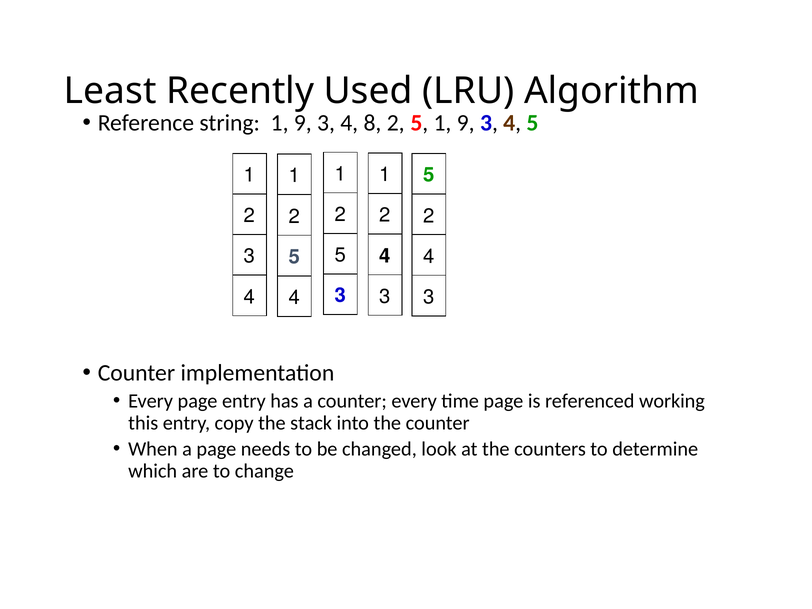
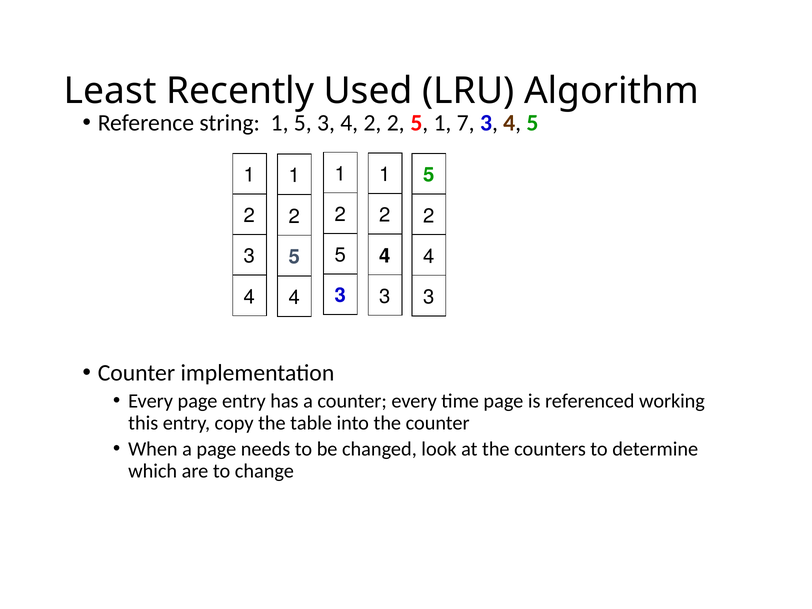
string 1 9: 9 -> 5
4 8: 8 -> 2
5 1 9: 9 -> 7
stack: stack -> table
